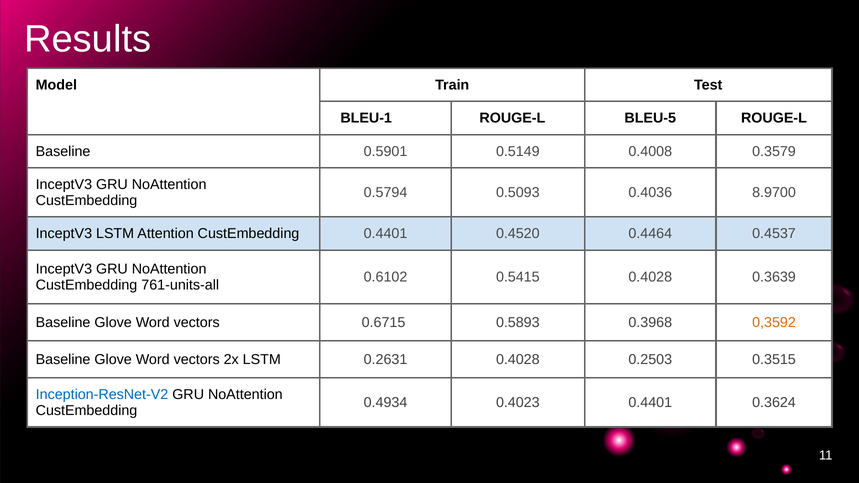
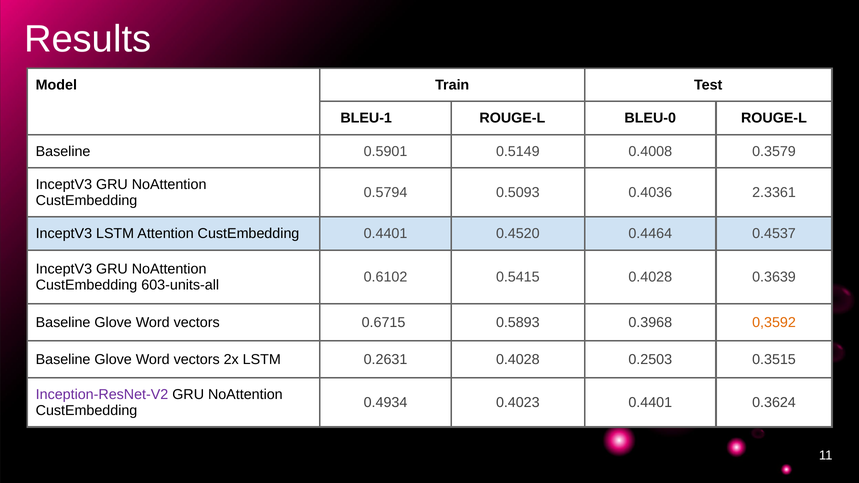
BLEU-5: BLEU-5 -> BLEU-0
8.9700: 8.9700 -> 2.3361
761-units-all: 761-units-all -> 603-units-all
Inception-ResNet-V2 colour: blue -> purple
